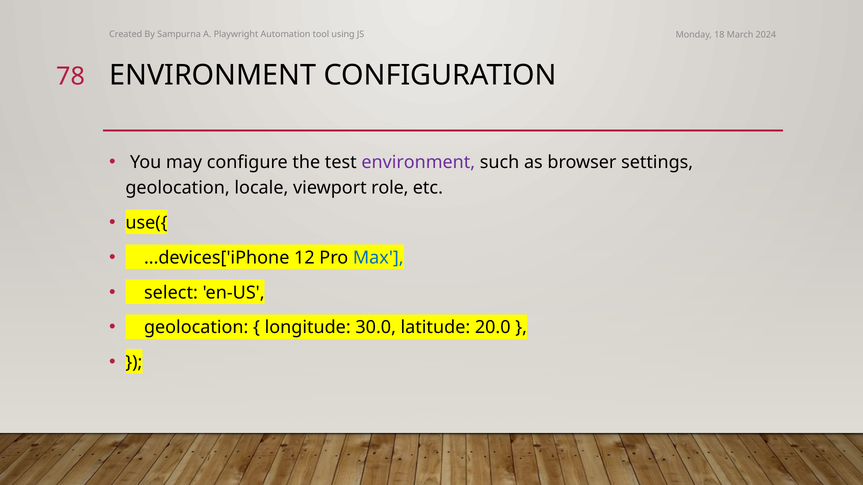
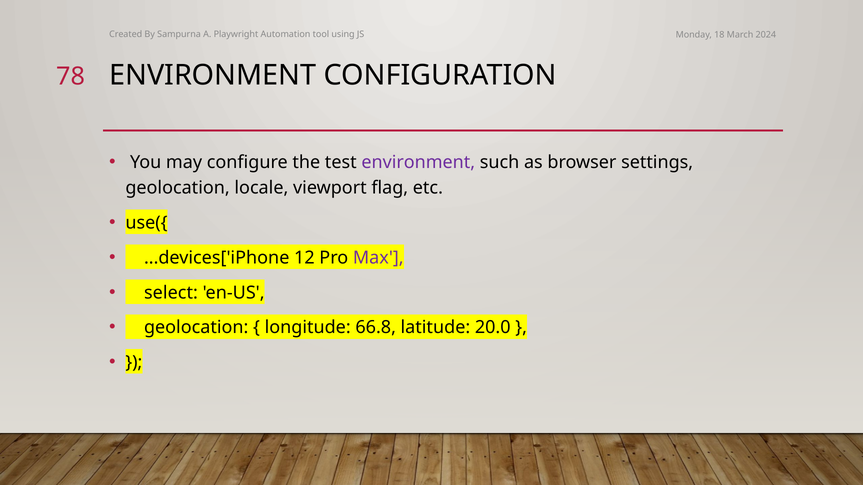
role: role -> flag
Max colour: blue -> purple
30.0: 30.0 -> 66.8
